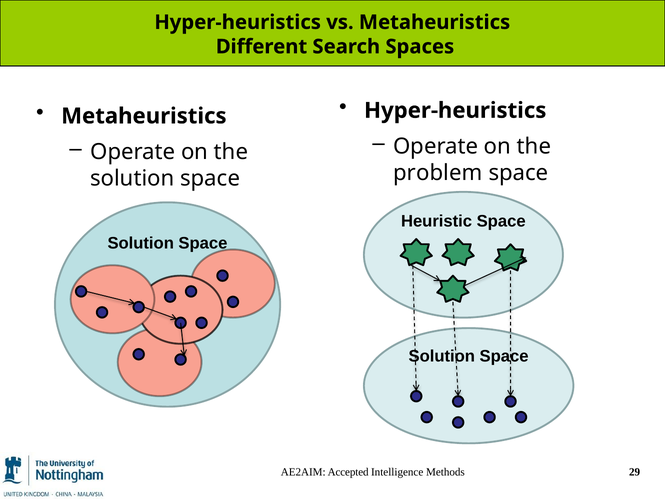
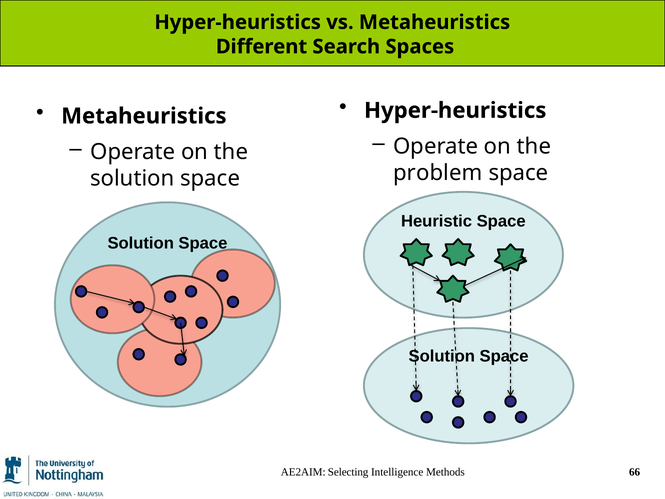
Accepted: Accepted -> Selecting
29: 29 -> 66
